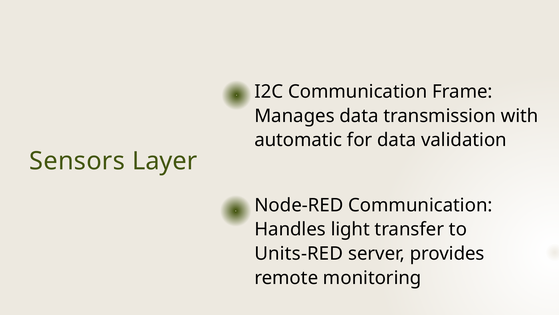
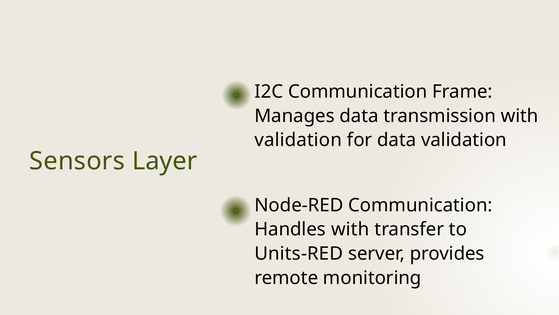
automatic at (298, 140): automatic -> validation
Handles light: light -> with
